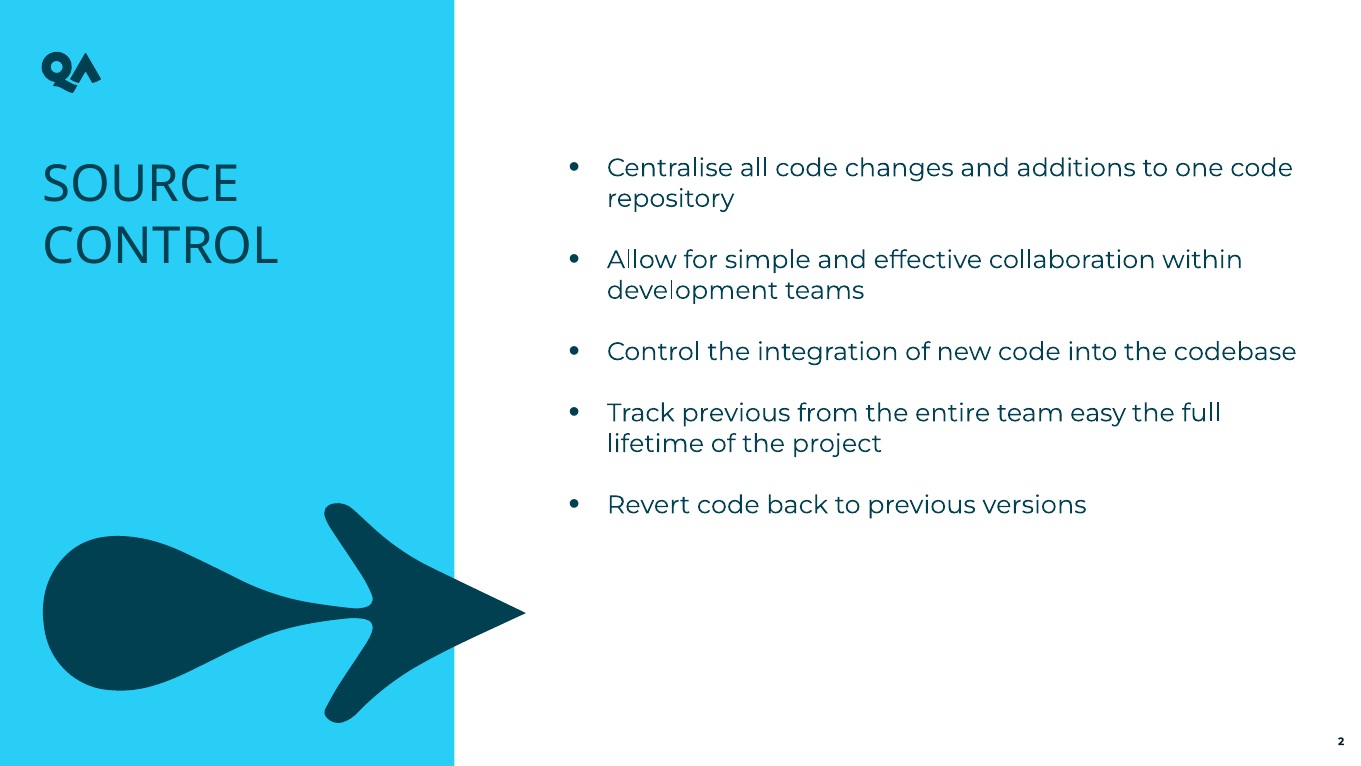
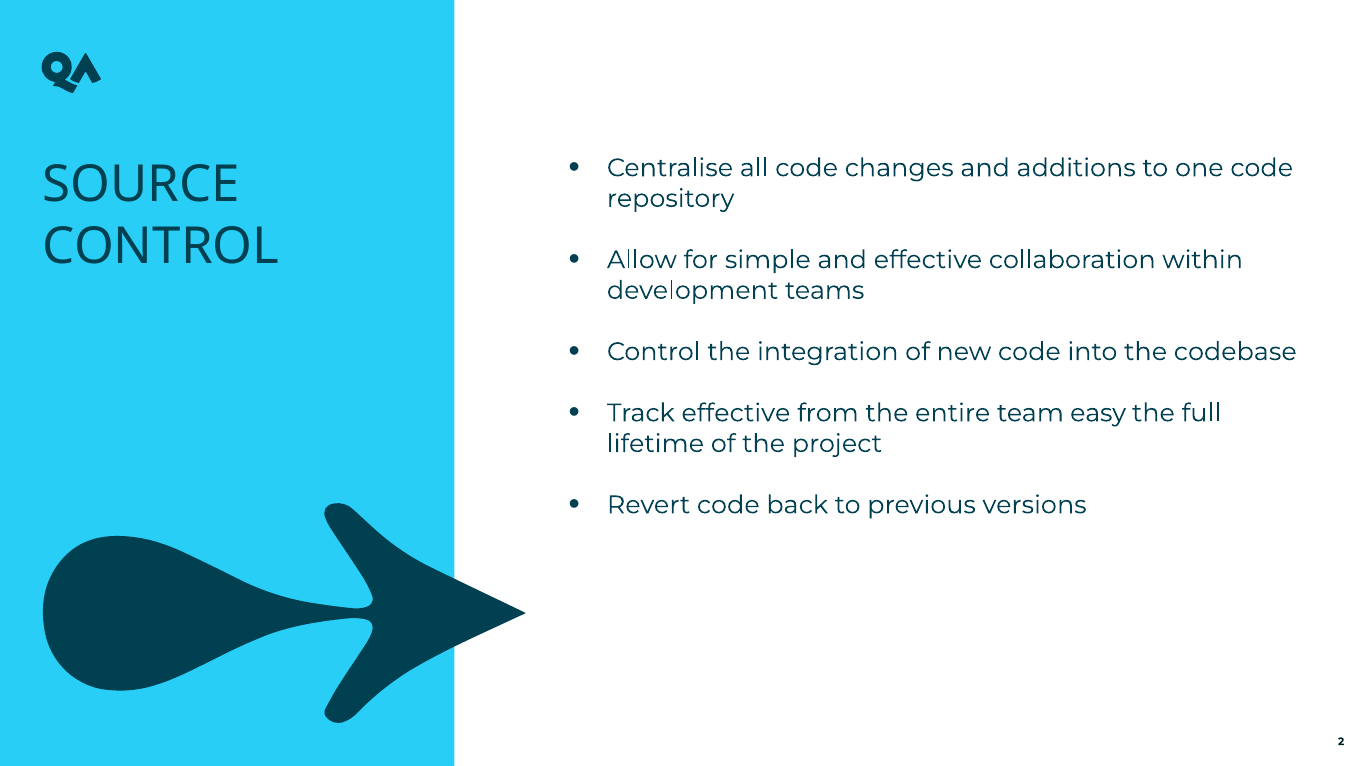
Track previous: previous -> effective
